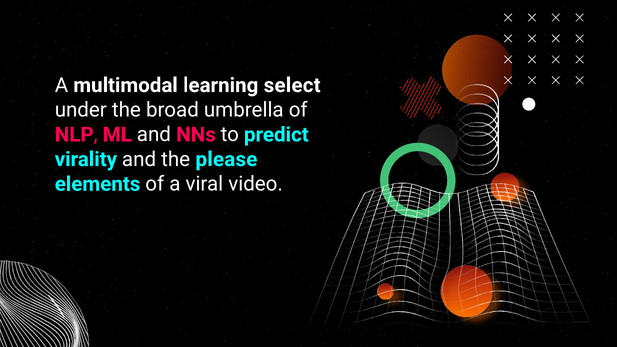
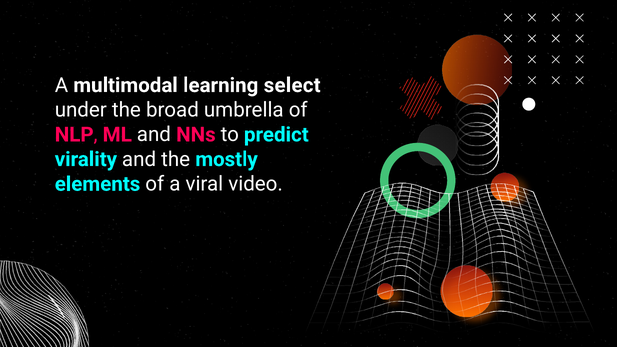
please: please -> mostly
